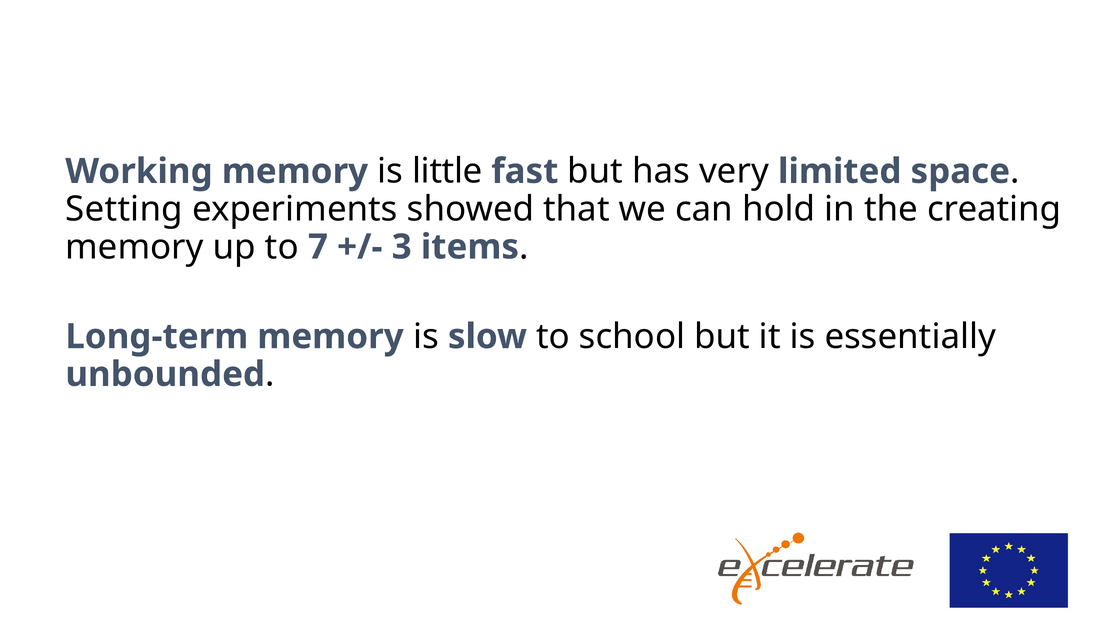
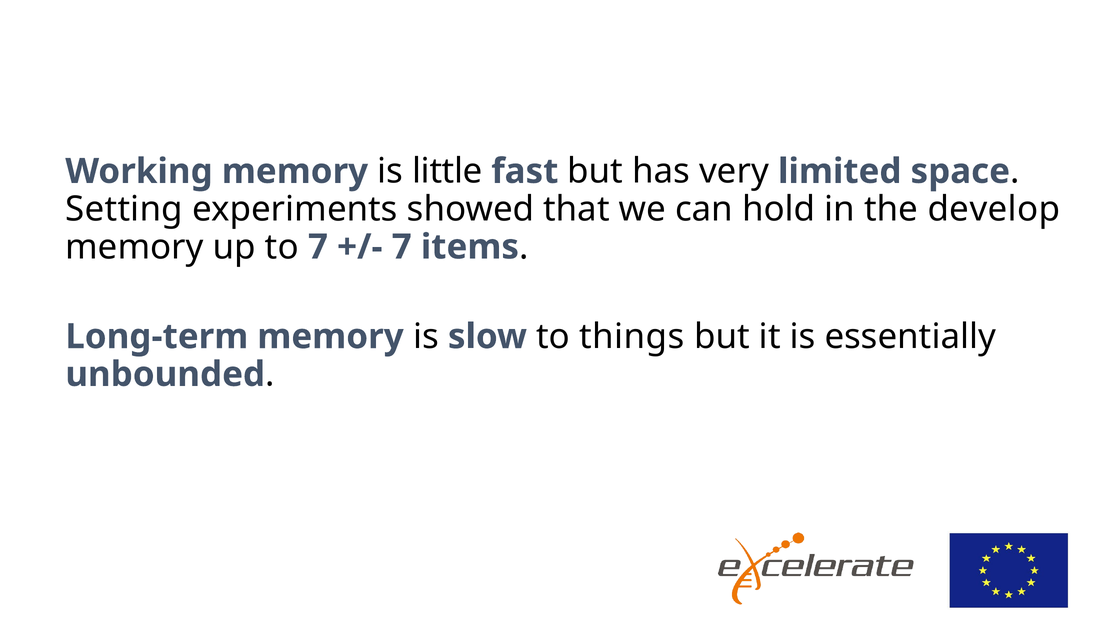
creating: creating -> develop
3 at (402, 247): 3 -> 7
school: school -> things
